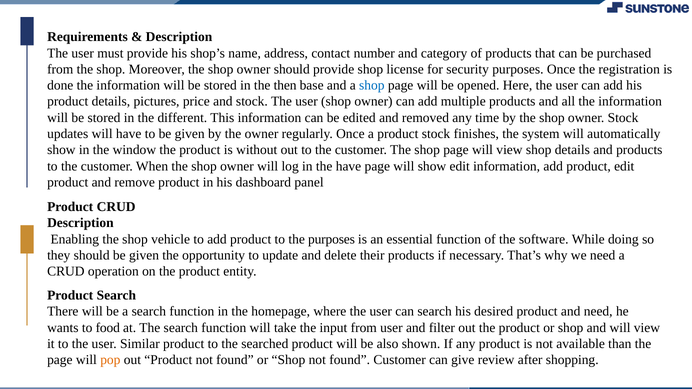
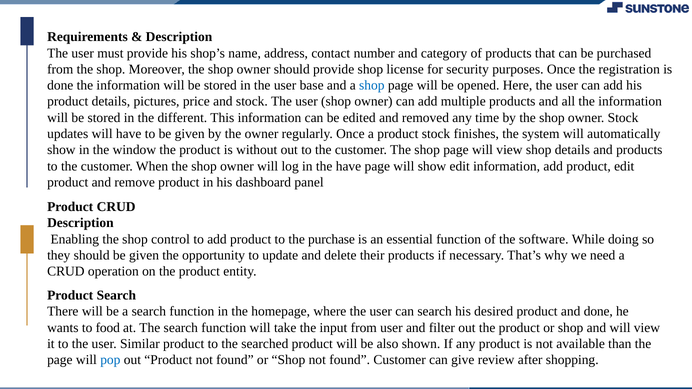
in the then: then -> user
vehicle: vehicle -> control
the purposes: purposes -> purchase
and need: need -> done
pop colour: orange -> blue
